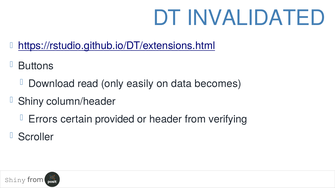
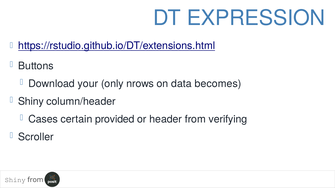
INVALIDATED: INVALIDATED -> EXPRESSION
read: read -> your
easily: easily -> nrows
Errors: Errors -> Cases
